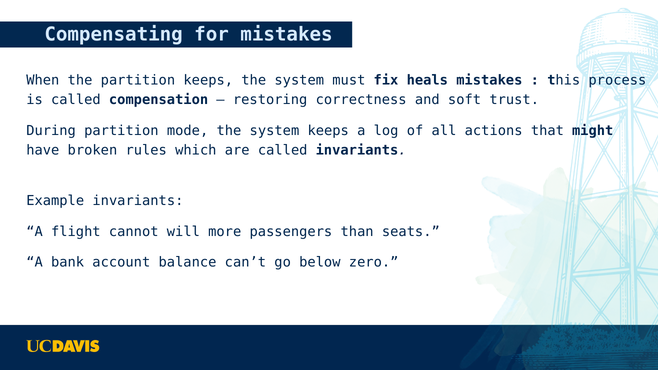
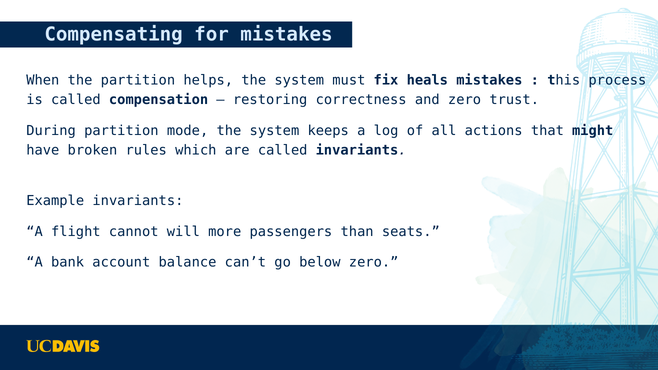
partition keeps: keeps -> helps
and soft: soft -> zero
